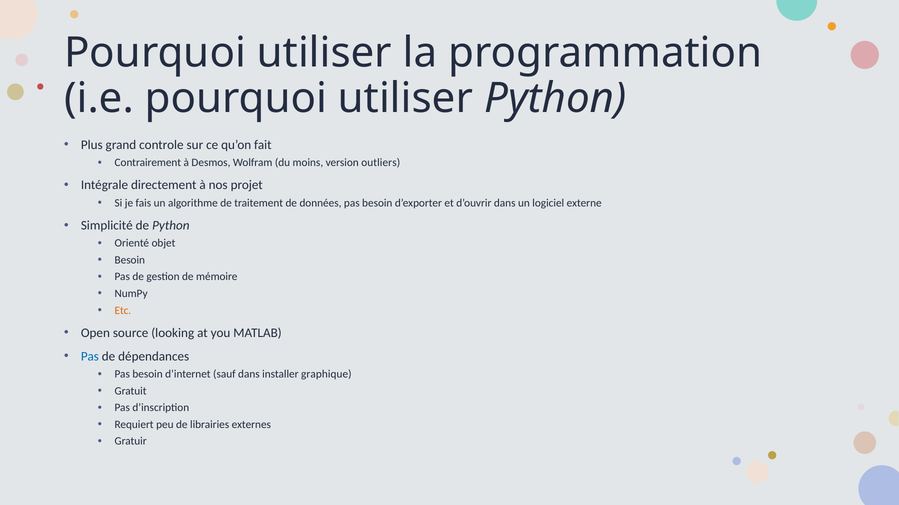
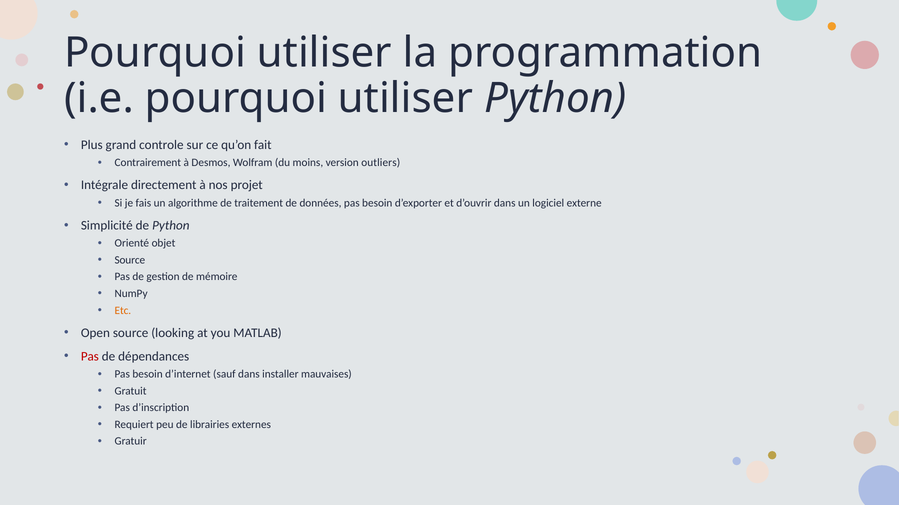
Besoin at (130, 260): Besoin -> Source
Pas at (90, 357) colour: blue -> red
graphique: graphique -> mauvaises
